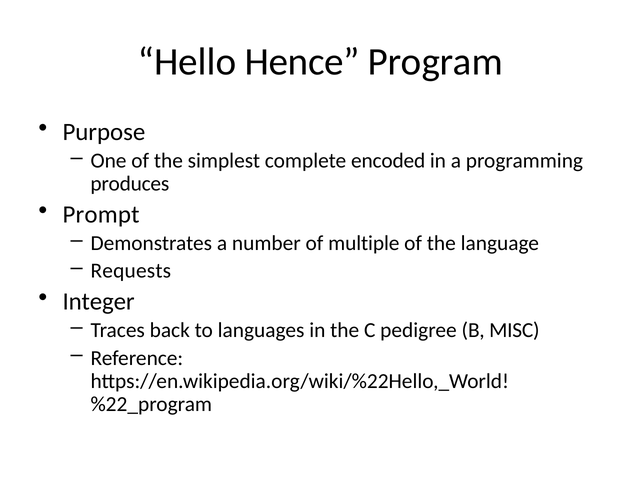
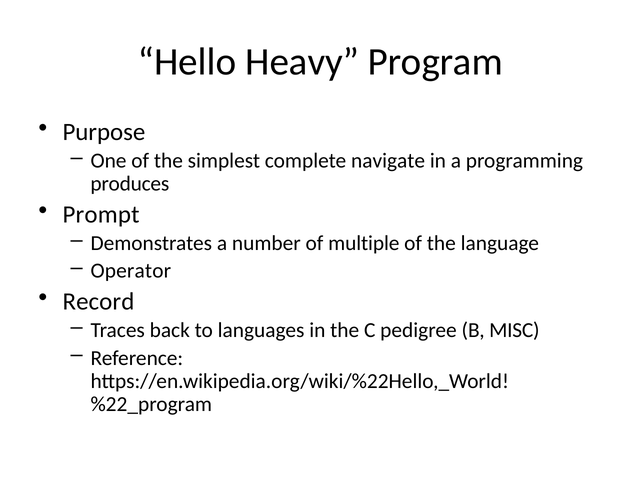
Hence: Hence -> Heavy
encoded: encoded -> navigate
Requests: Requests -> Operator
Integer: Integer -> Record
